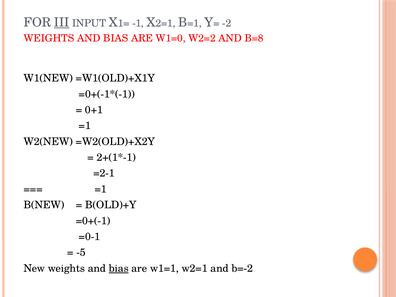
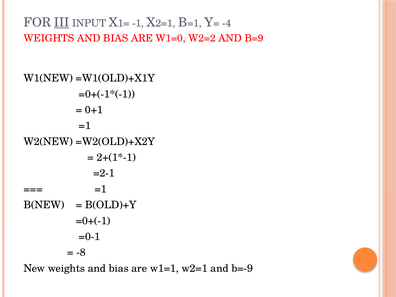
-2: -2 -> -4
B=8: B=8 -> B=9
-5: -5 -> -8
bias at (119, 268) underline: present -> none
b=-2: b=-2 -> b=-9
